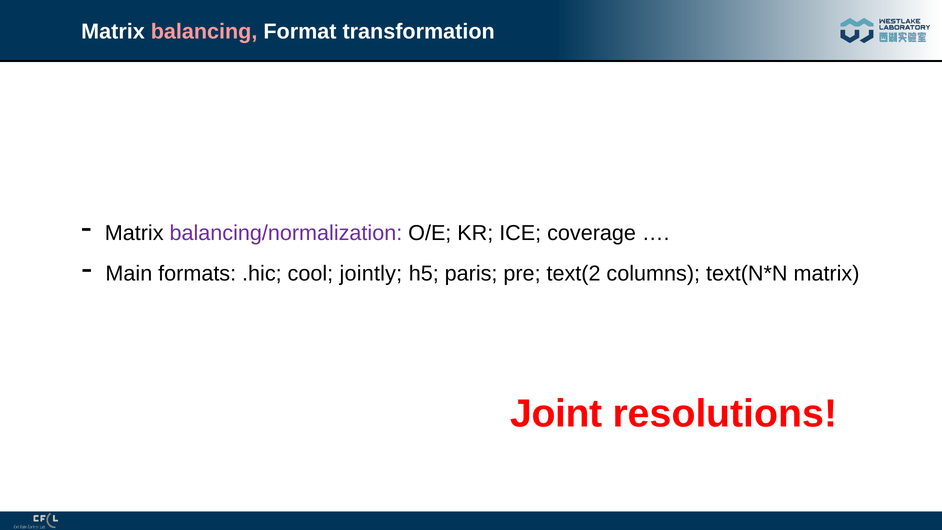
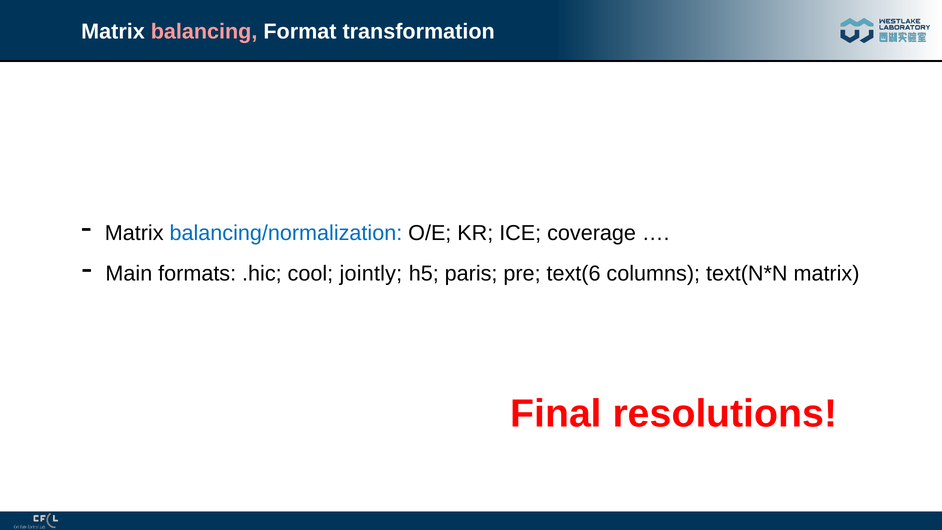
balancing/normalization colour: purple -> blue
text(2: text(2 -> text(6
Joint: Joint -> Final
